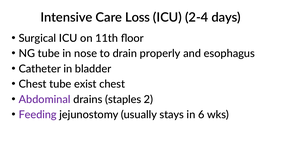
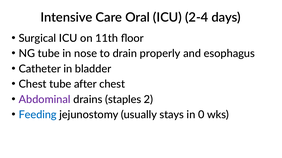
Loss: Loss -> Oral
exist: exist -> after
Feeding colour: purple -> blue
6: 6 -> 0
